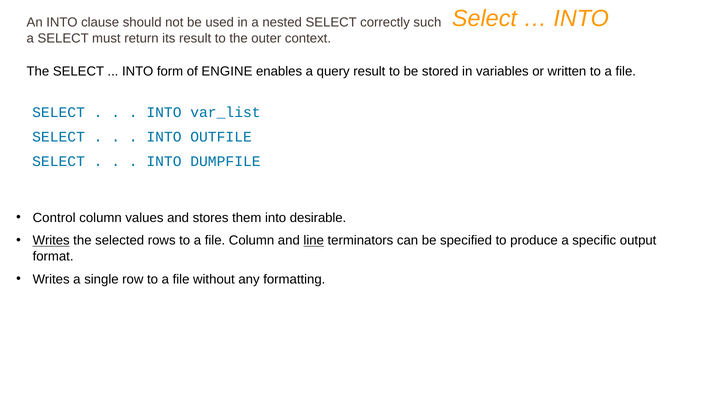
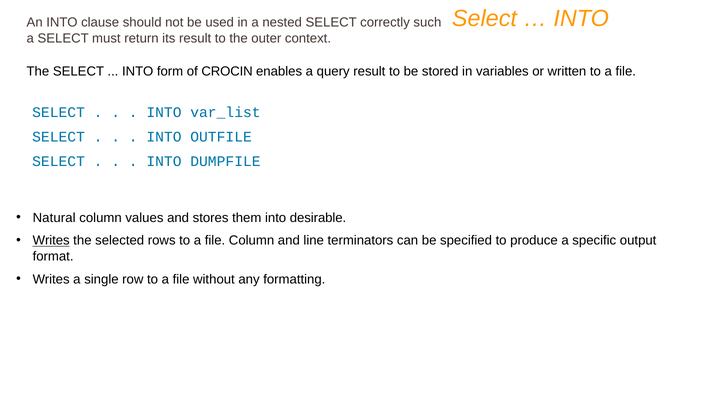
ENGINE: ENGINE -> CROCIN
Control: Control -> Natural
line underline: present -> none
